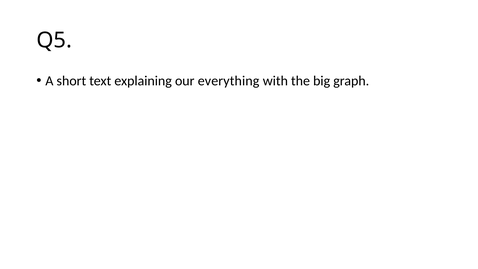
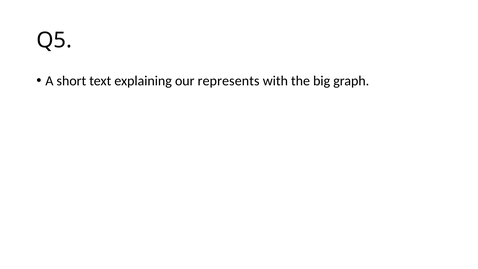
everything: everything -> represents
